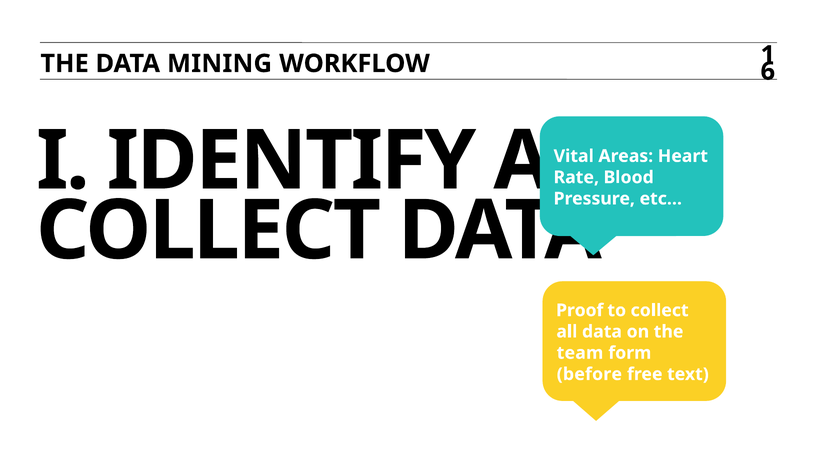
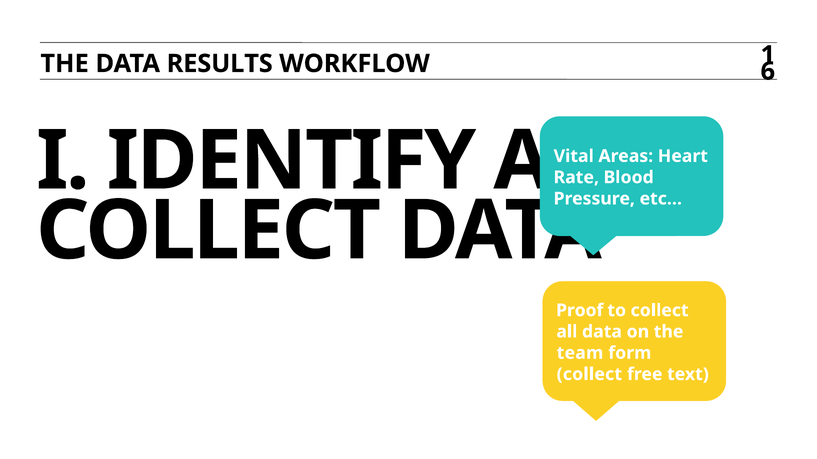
MINING: MINING -> RESULTS
before at (589, 374): before -> collect
